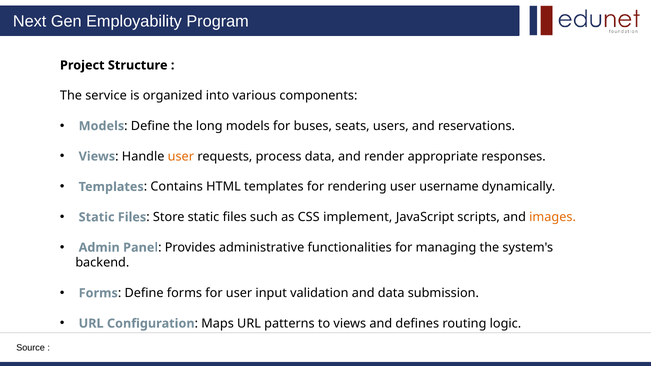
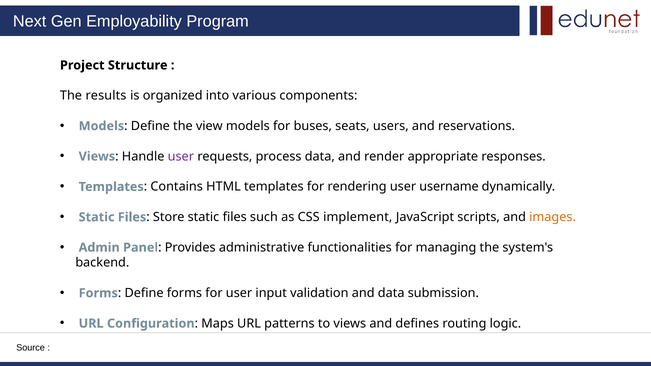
service: service -> results
long: long -> view
user at (181, 156) colour: orange -> purple
